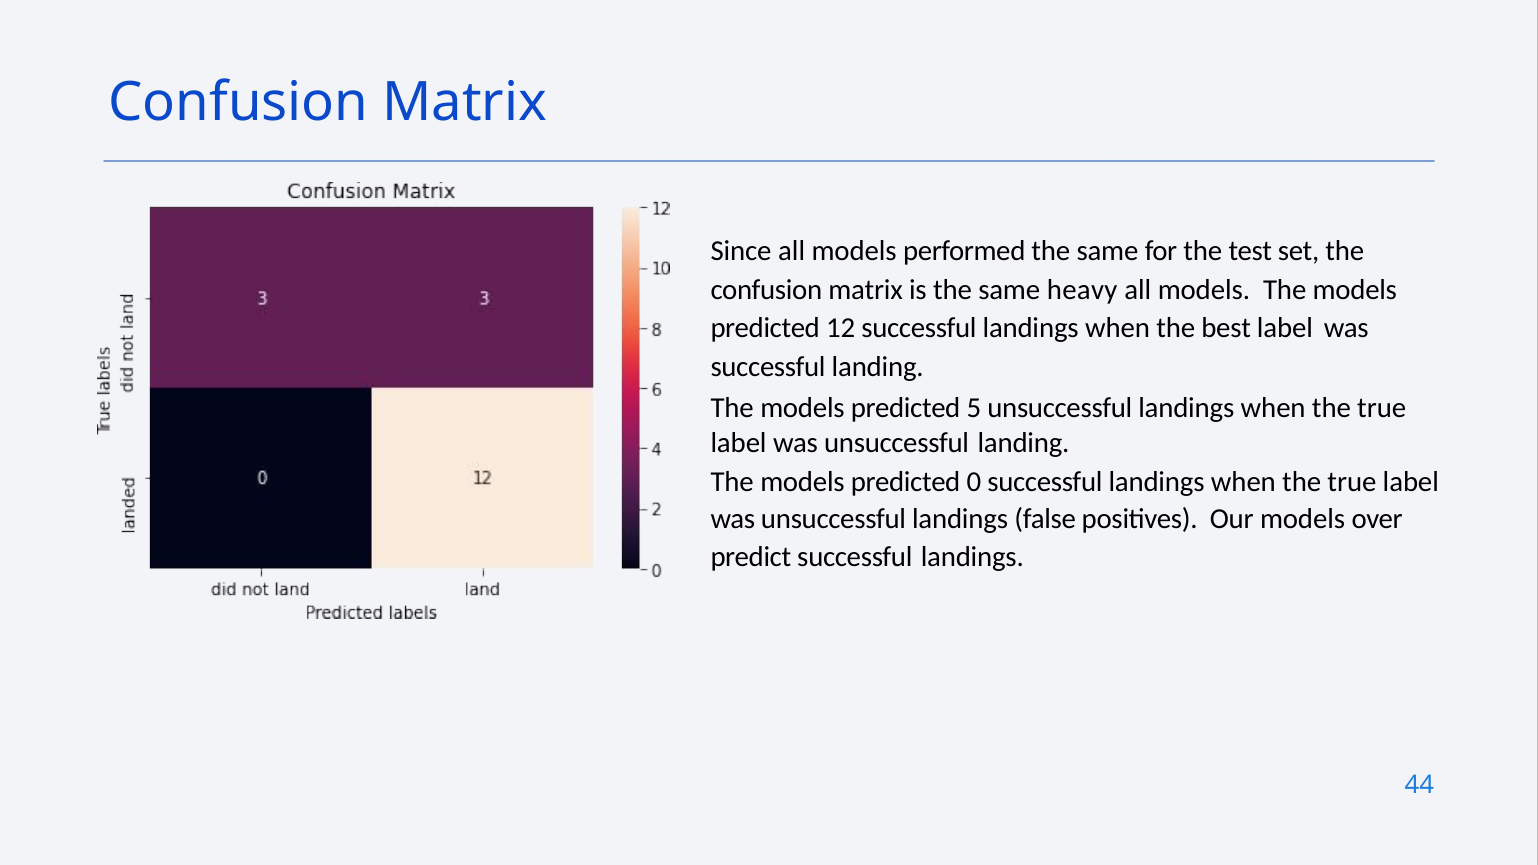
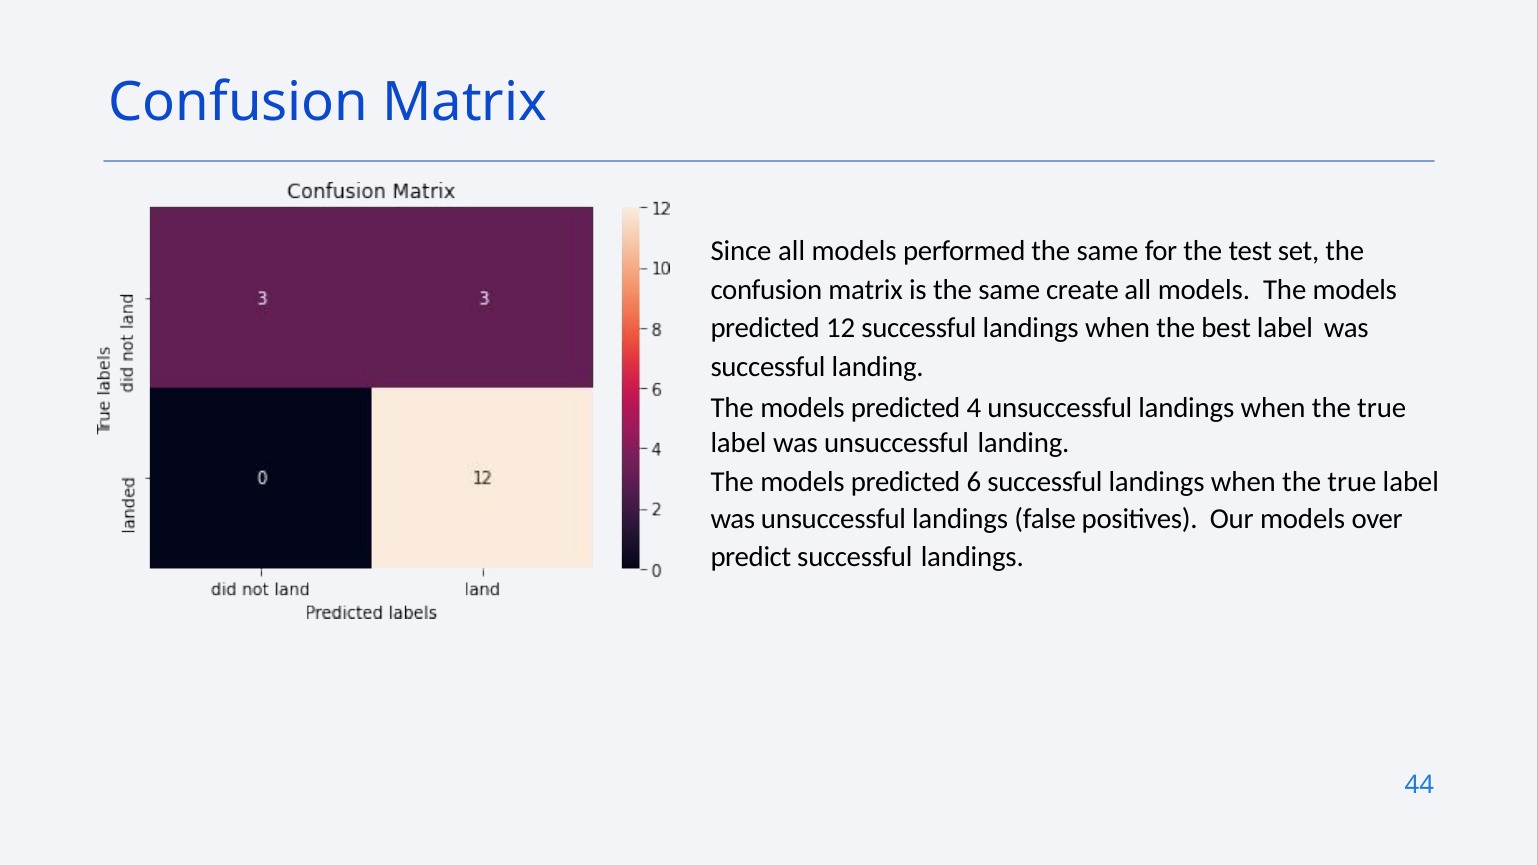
heavy: heavy -> create
5: 5 -> 4
0: 0 -> 6
